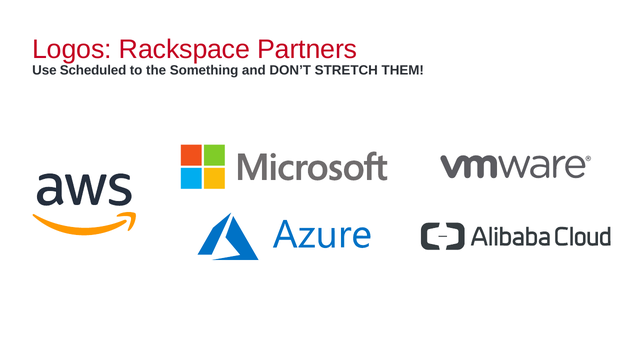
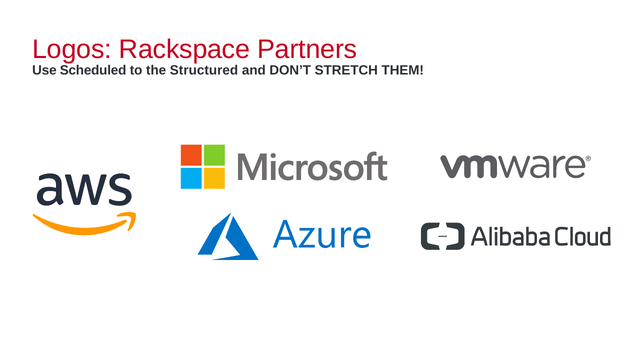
Something: Something -> Structured
